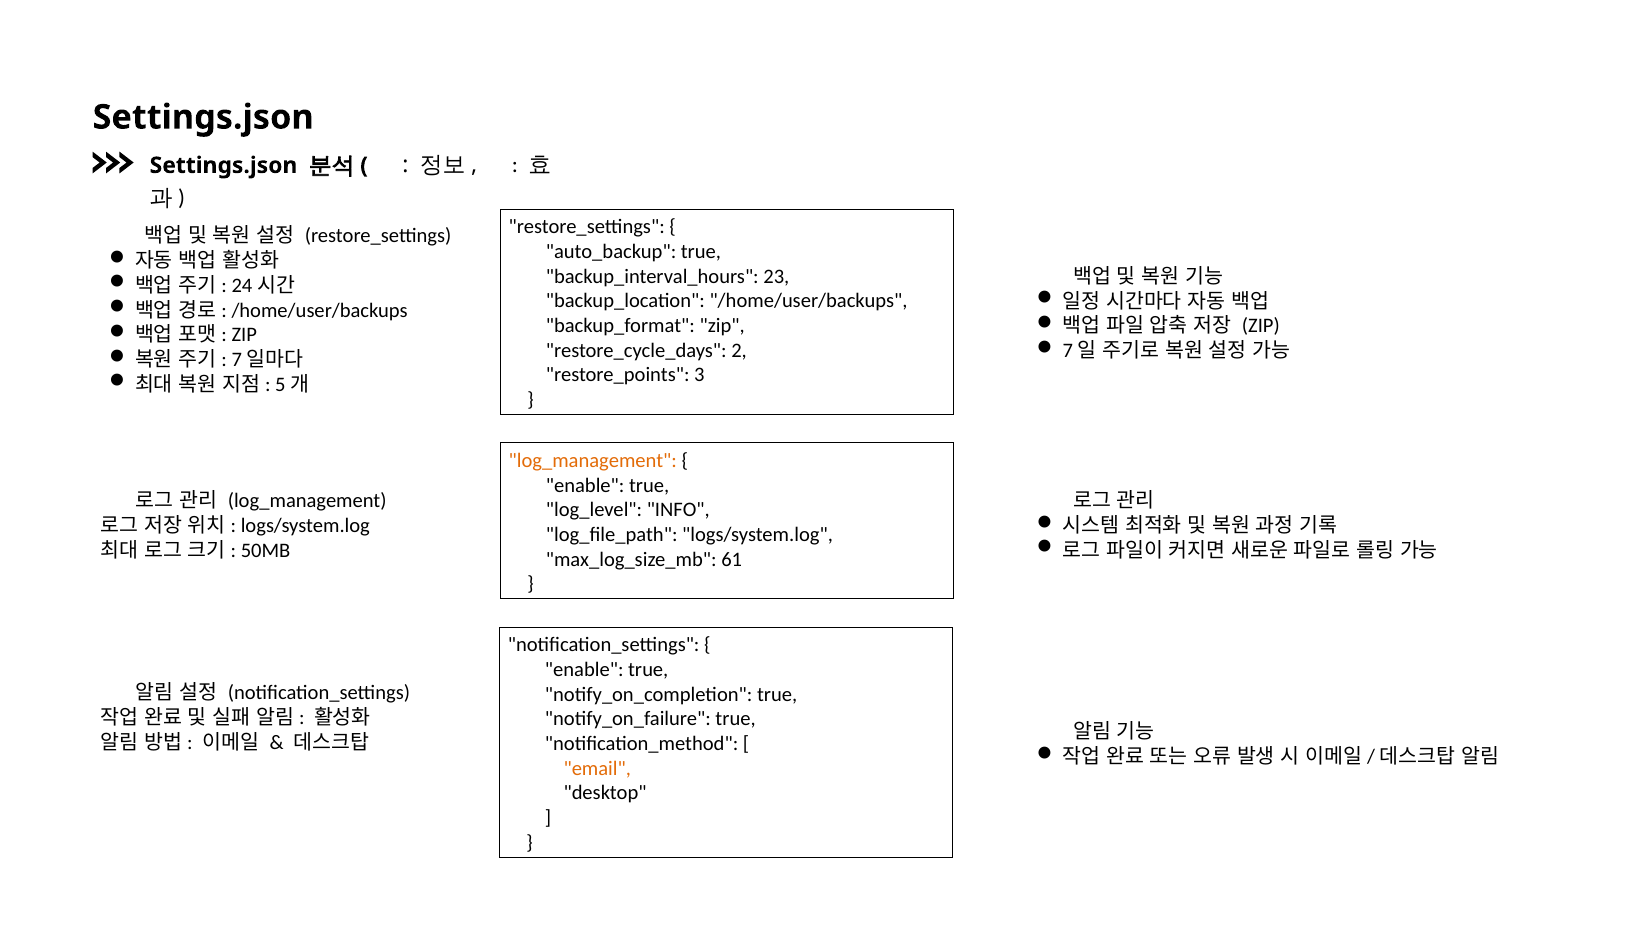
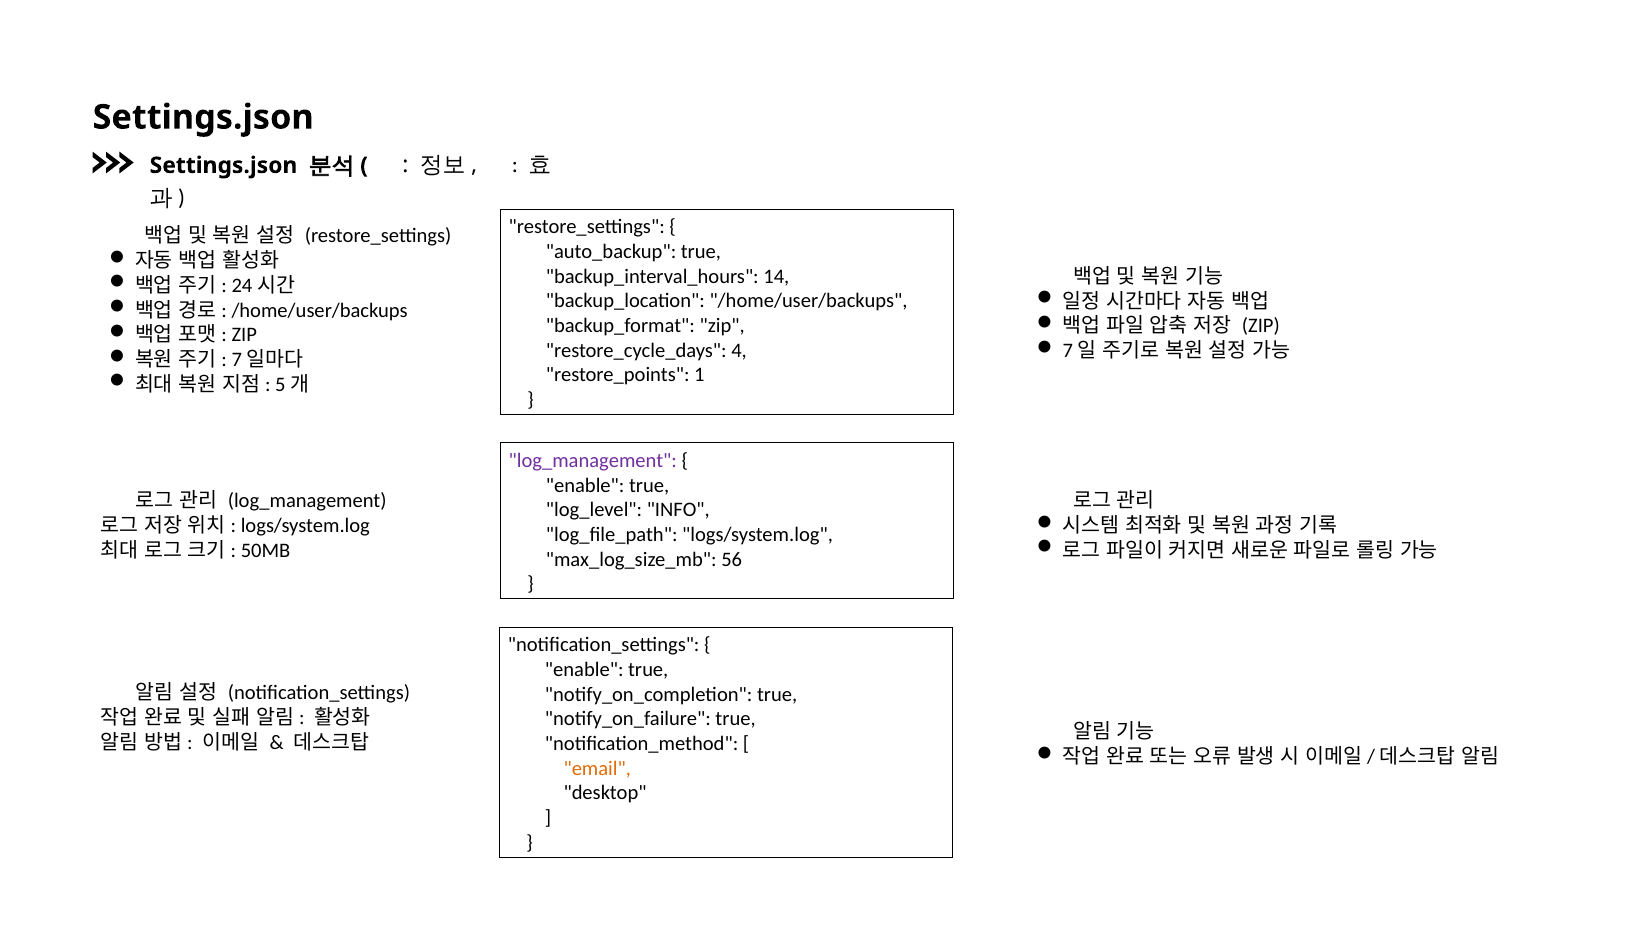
23: 23 -> 14
2: 2 -> 4
3: 3 -> 1
log_management at (593, 461) colour: orange -> purple
61: 61 -> 56
